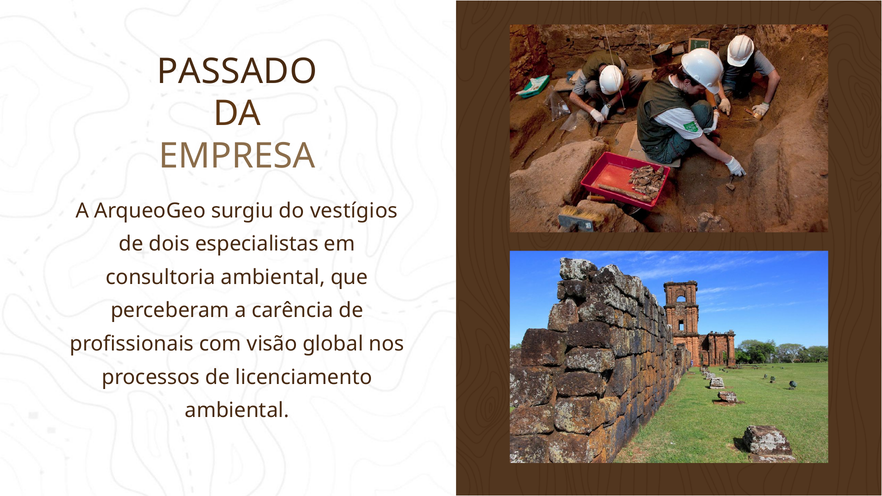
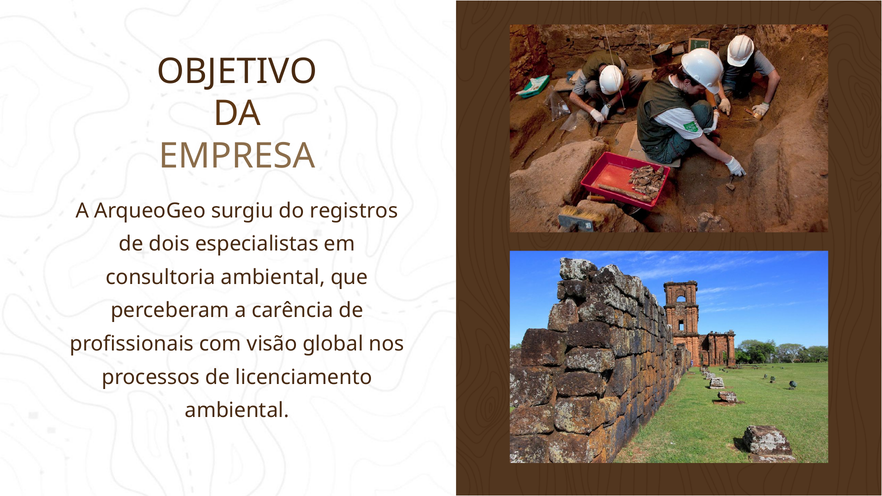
PASSADO: PASSADO -> OBJETIVO
vestígios: vestígios -> registros
